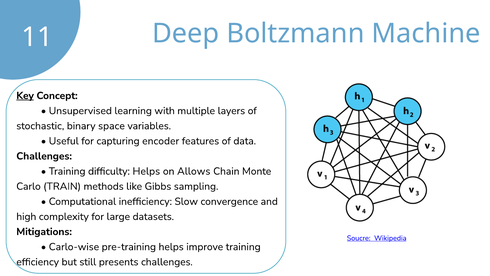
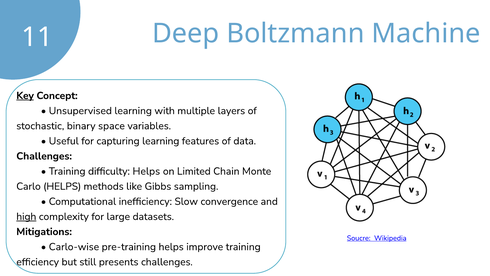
capturing encoder: encoder -> learning
Allows: Allows -> Limited
Carlo TRAIN: TRAIN -> HELPS
high underline: none -> present
